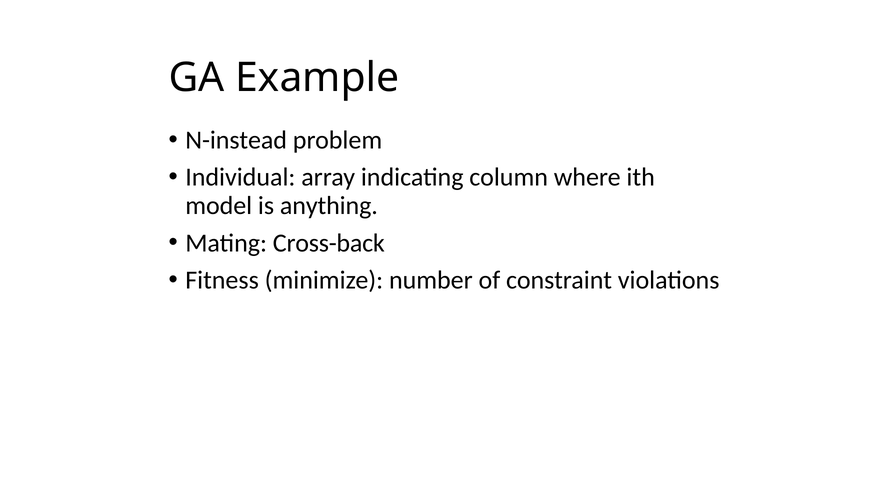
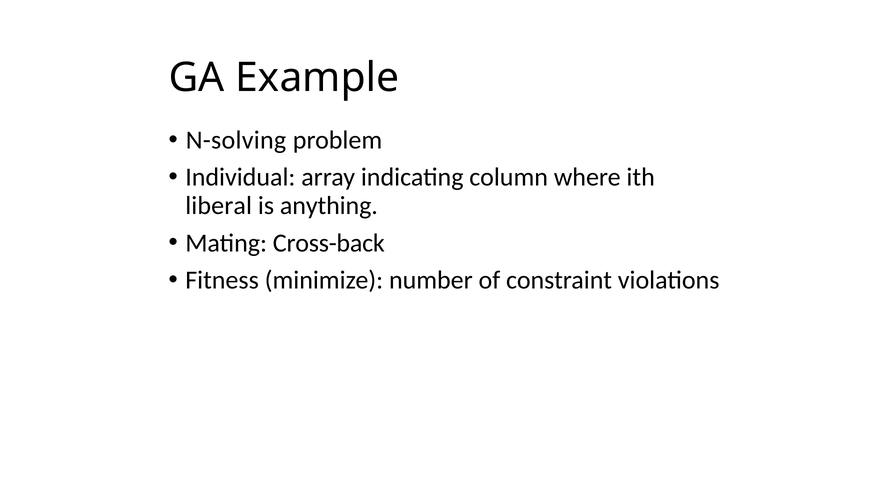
N-instead: N-instead -> N-solving
model: model -> liberal
